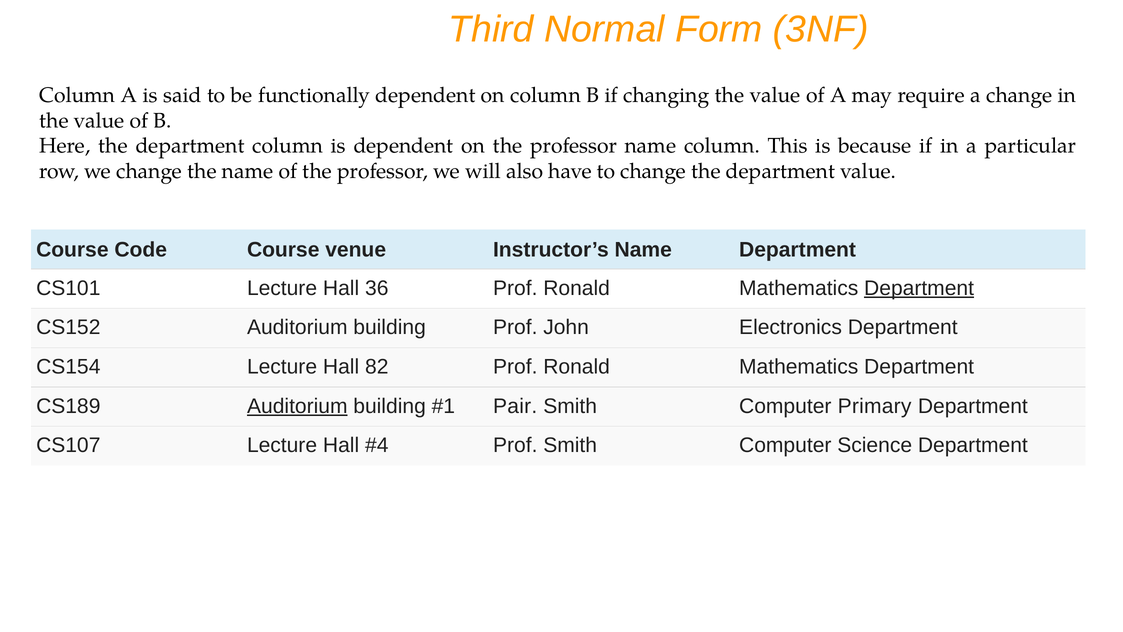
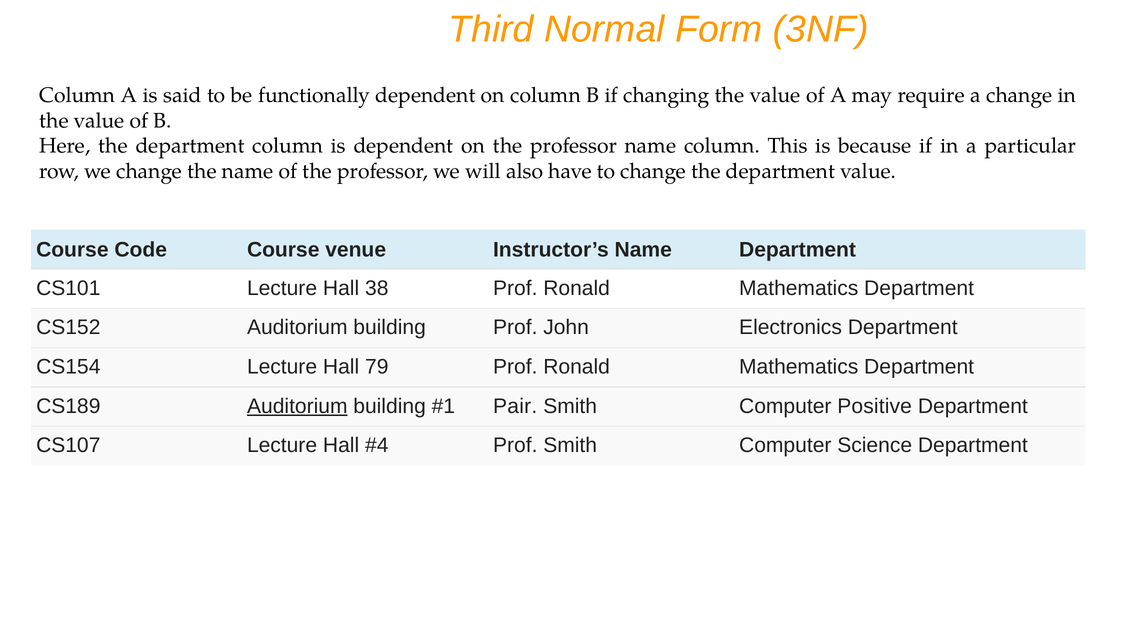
36: 36 -> 38
Department at (919, 288) underline: present -> none
82: 82 -> 79
Primary: Primary -> Positive
